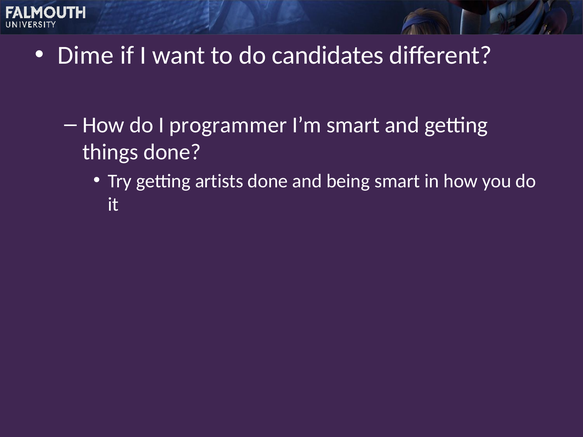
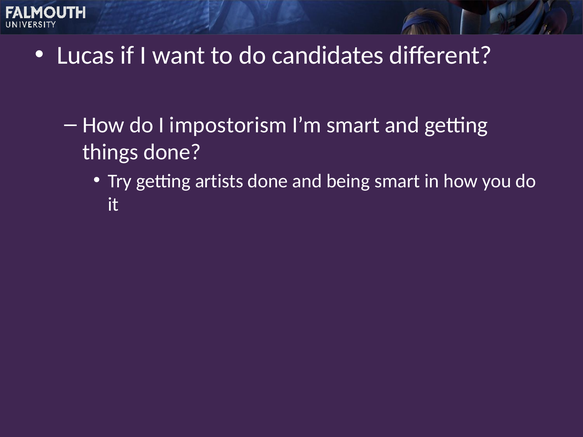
Dime: Dime -> Lucas
programmer: programmer -> impostorism
